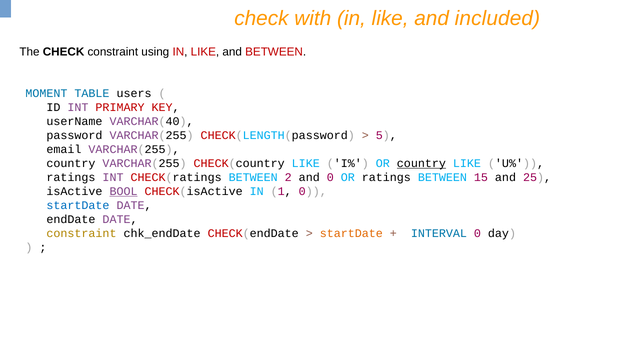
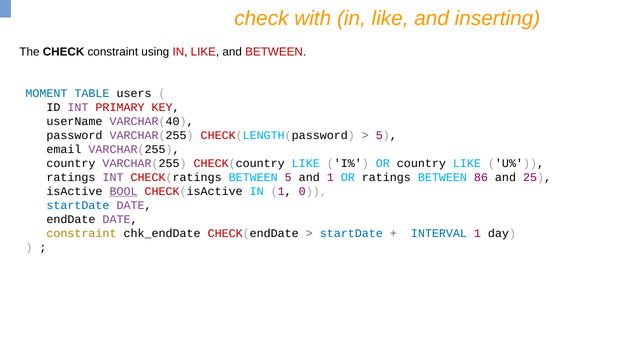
included: included -> inserting
country at (421, 163) underline: present -> none
BETWEEN 2: 2 -> 5
and 0: 0 -> 1
15: 15 -> 86
startDate at (351, 234) colour: orange -> blue
INTERVAL 0: 0 -> 1
